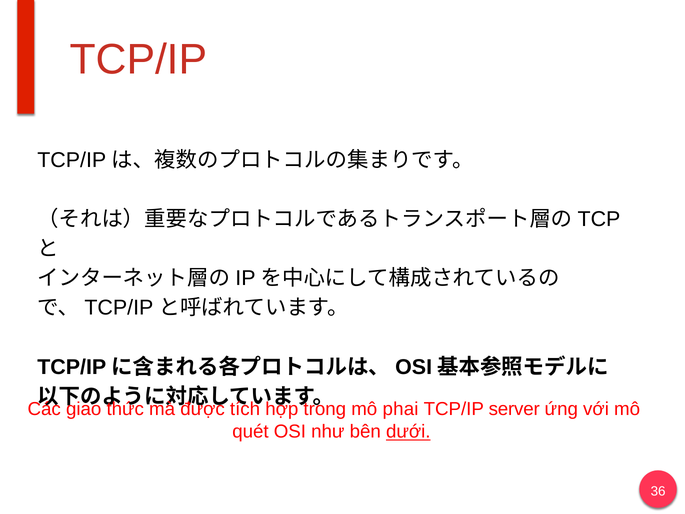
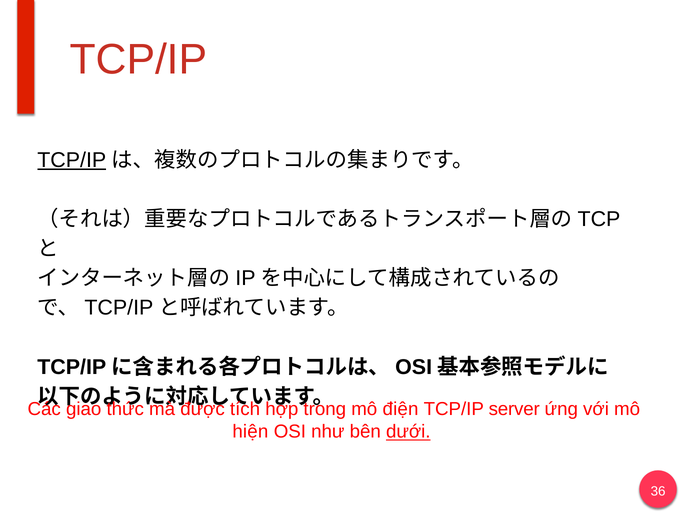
TCP/IP at (72, 160) underline: none -> present
phai: phai -> điện
quét: quét -> hiện
